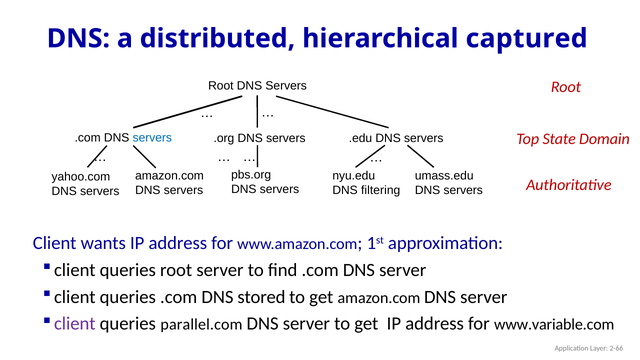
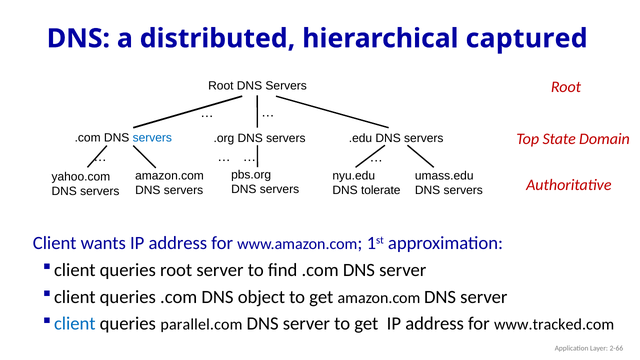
filtering: filtering -> tolerate
stored: stored -> object
client at (75, 324) colour: purple -> blue
www.variable.com: www.variable.com -> www.tracked.com
